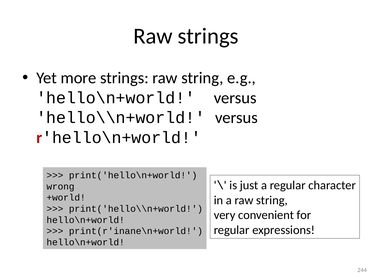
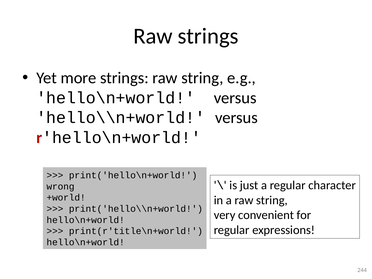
print(r'inane\n+world: print(r'inane\n+world -> print(r'title\n+world
